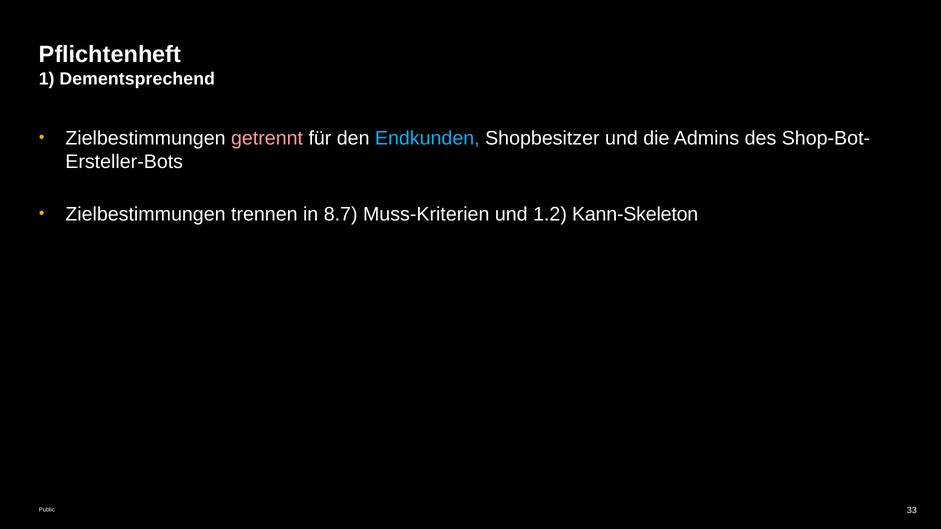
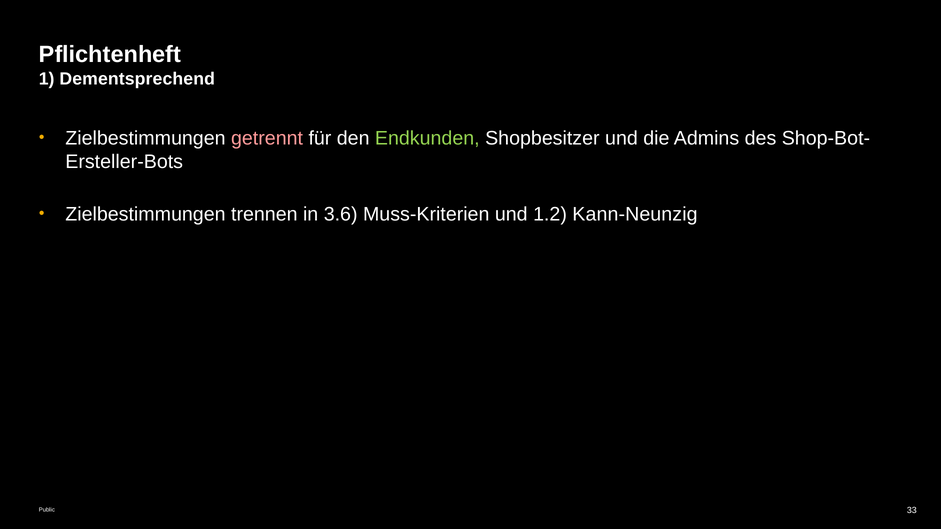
Endkunden colour: light blue -> light green
8.7: 8.7 -> 3.6
Kann-Skeleton: Kann-Skeleton -> Kann-Neunzig
